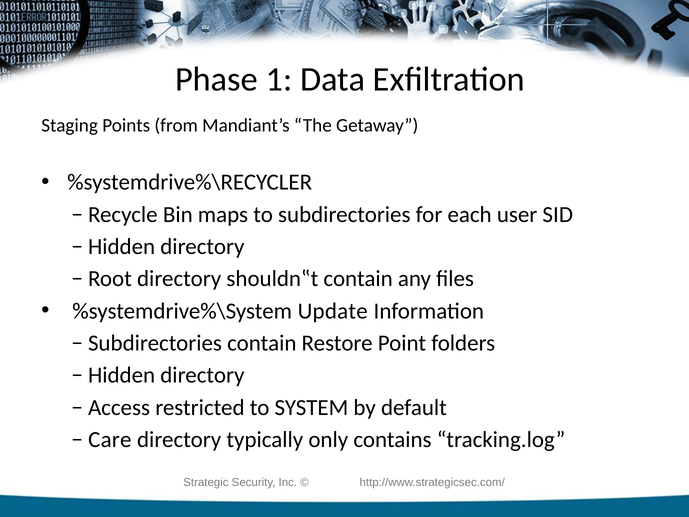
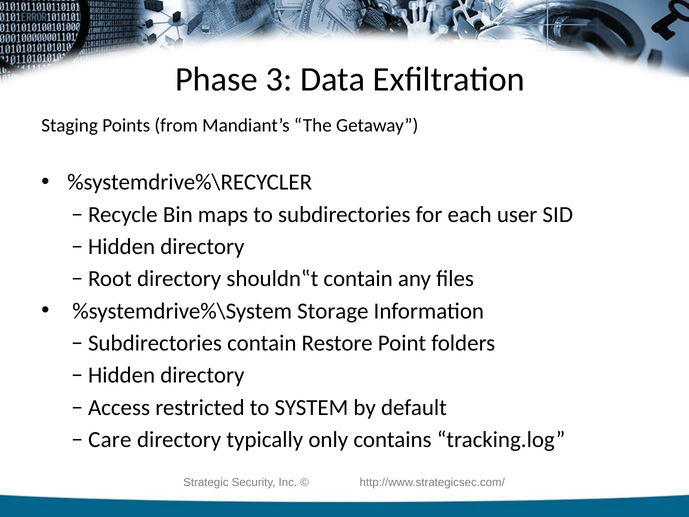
1: 1 -> 3
Update: Update -> Storage
